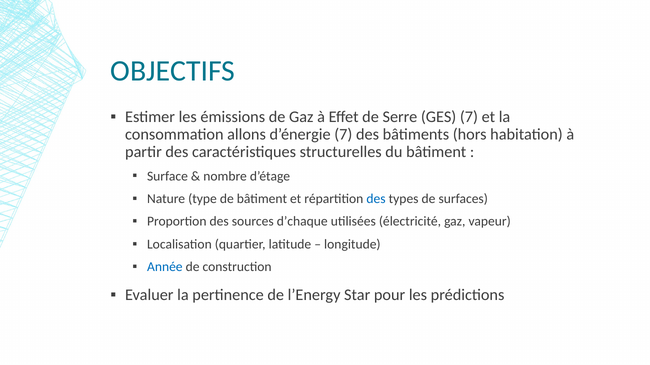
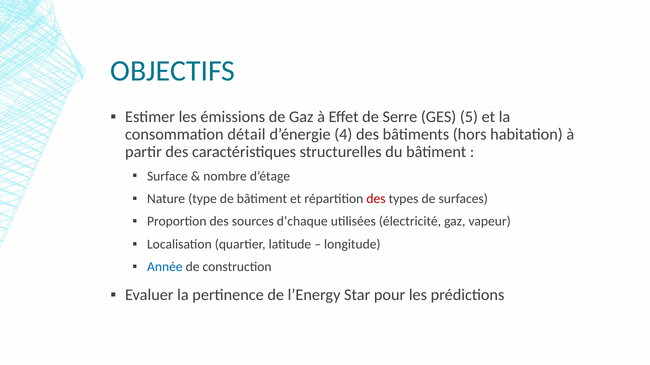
GES 7: 7 -> 5
allons: allons -> détail
d’énergie 7: 7 -> 4
des at (376, 199) colour: blue -> red
